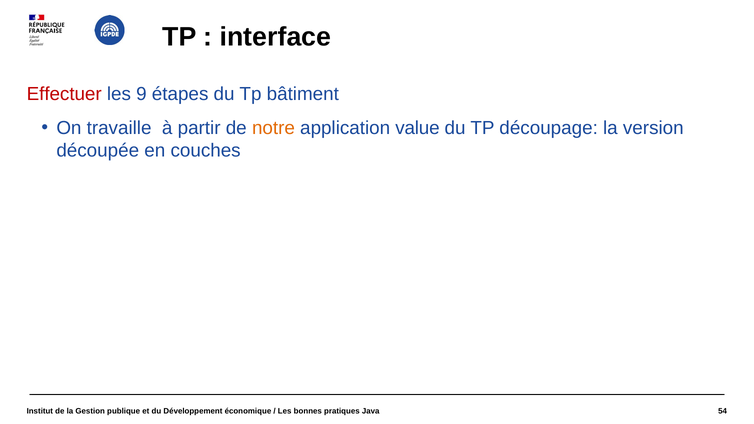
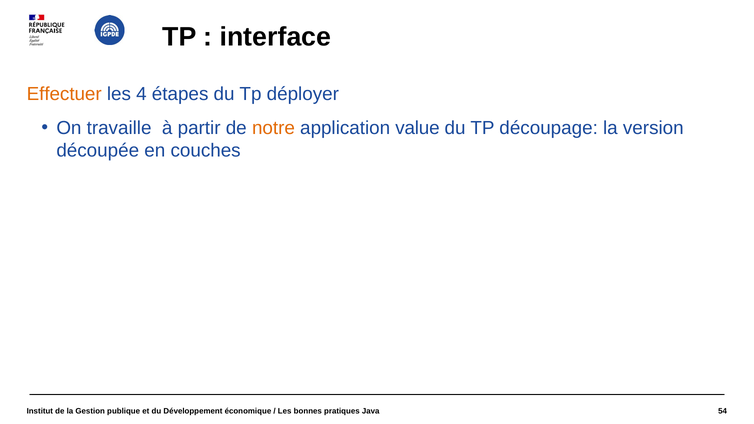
Effectuer colour: red -> orange
9: 9 -> 4
bâtiment: bâtiment -> déployer
